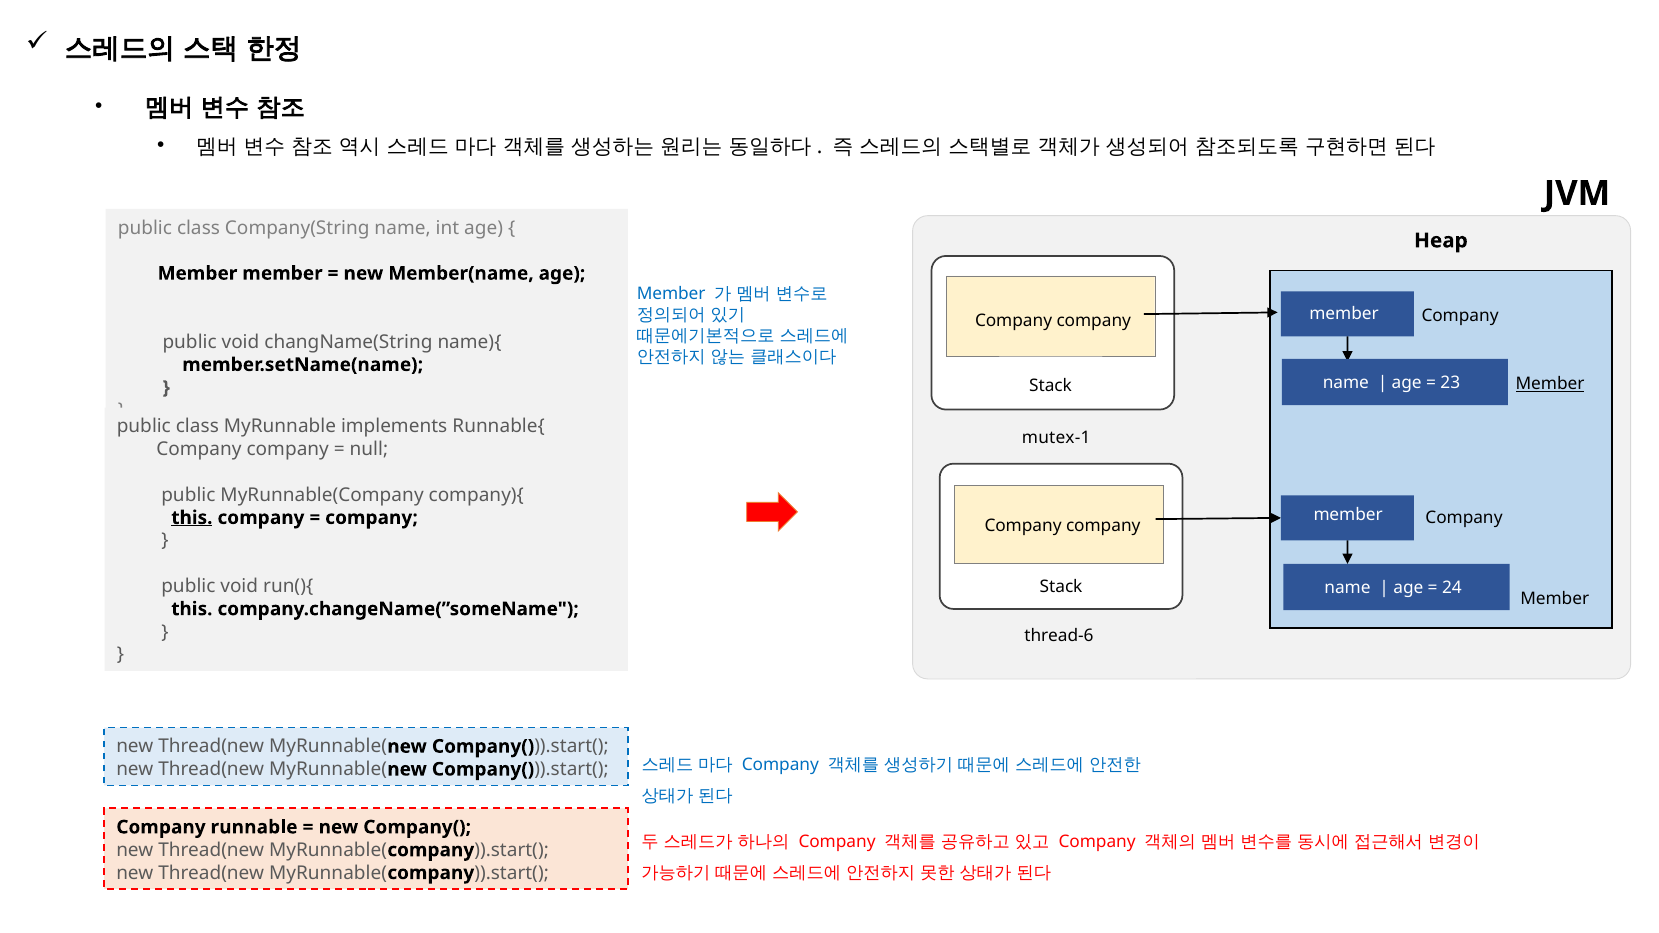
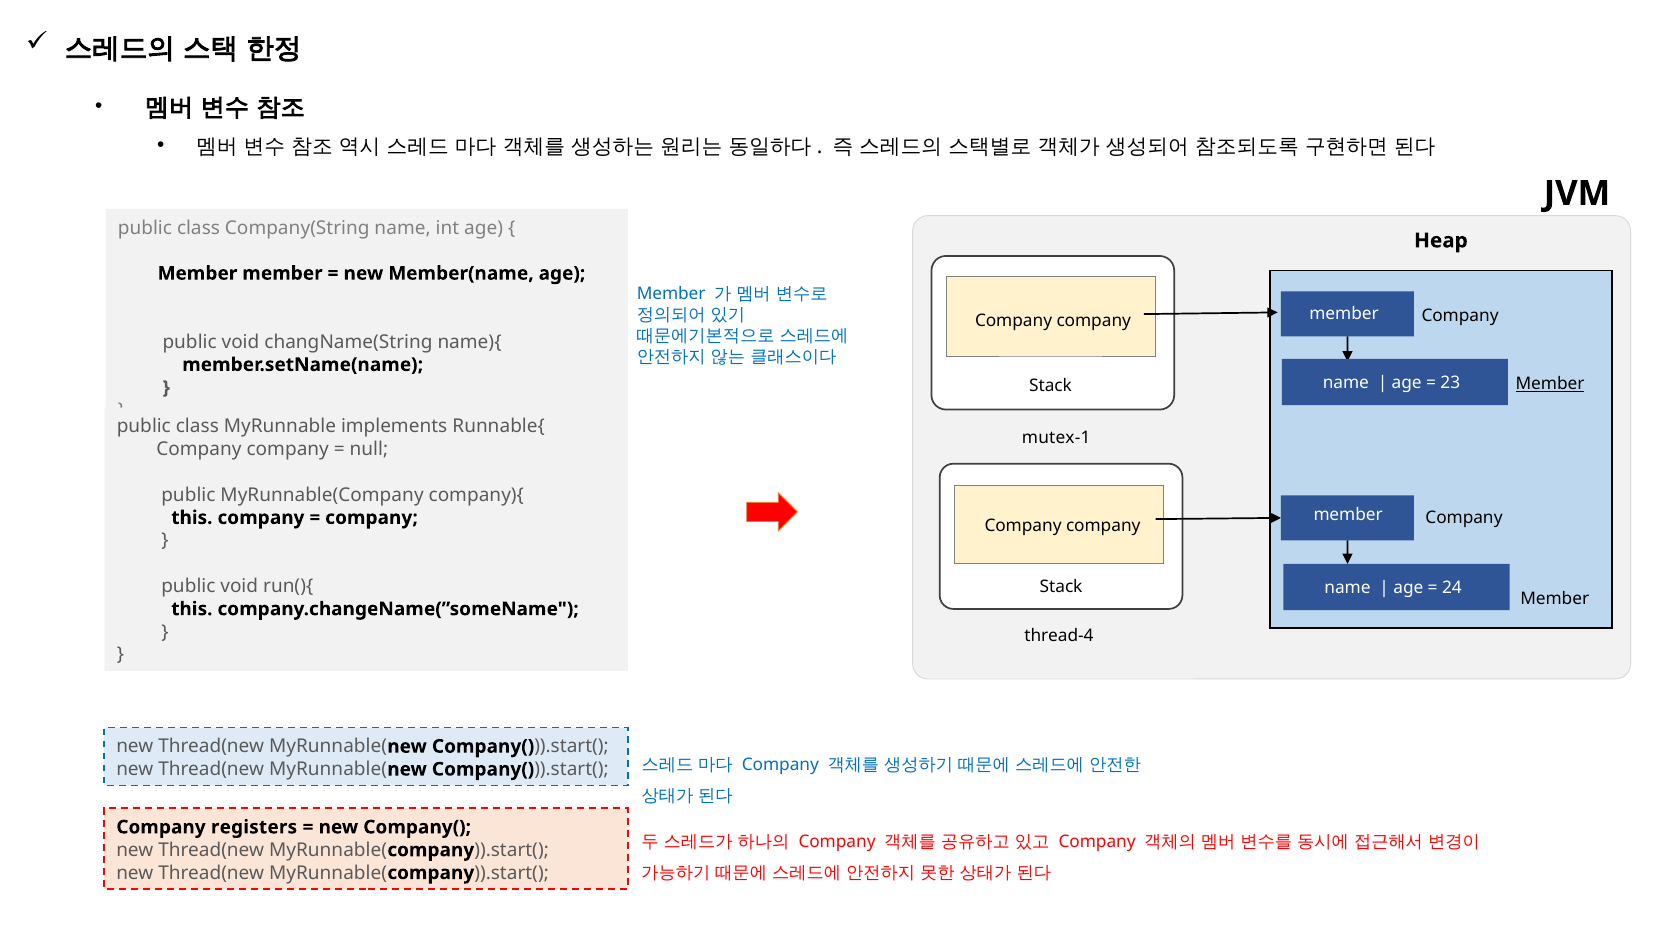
this at (192, 518) underline: present -> none
thread-6: thread-6 -> thread-4
runnable: runnable -> registers
